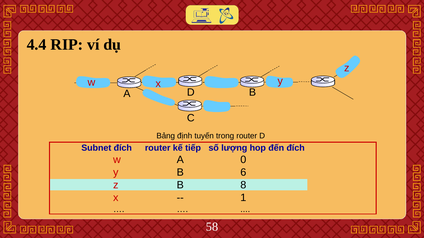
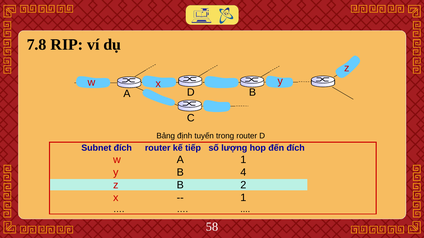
4.4: 4.4 -> 7.8
A 0: 0 -> 1
6: 6 -> 4
8: 8 -> 2
